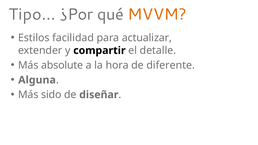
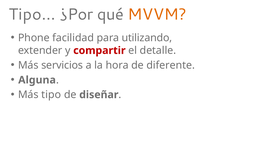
Estilos: Estilos -> Phone
actualizar: actualizar -> utilizando
compartir colour: black -> red
absolute: absolute -> servicios
Más sido: sido -> tipo
